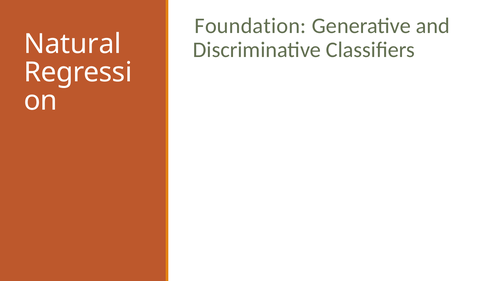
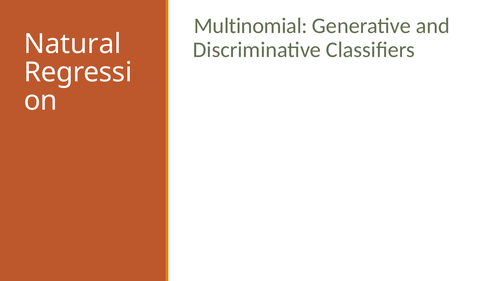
Foundation: Foundation -> Multinomial
